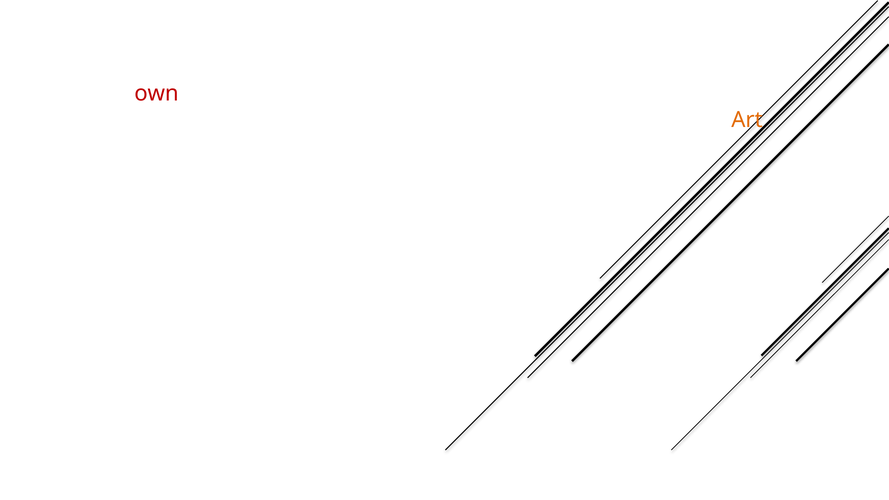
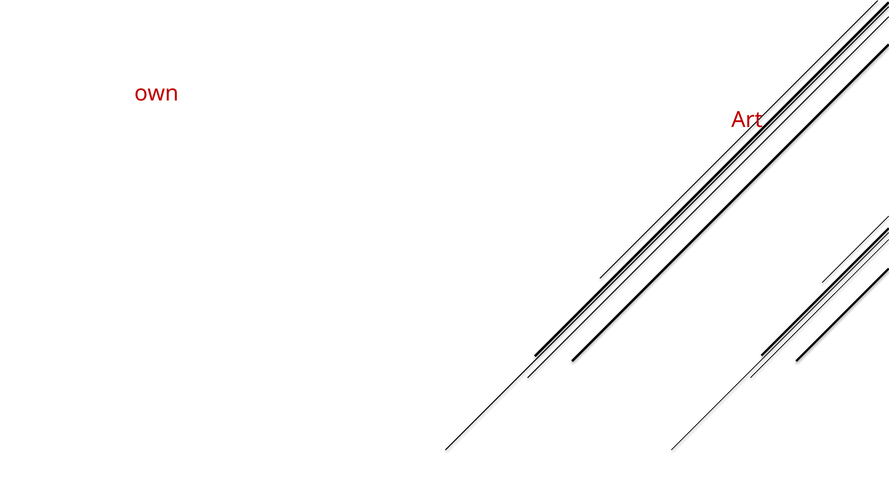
Art colour: orange -> red
